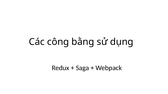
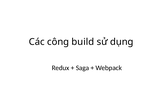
bằng: bằng -> build
